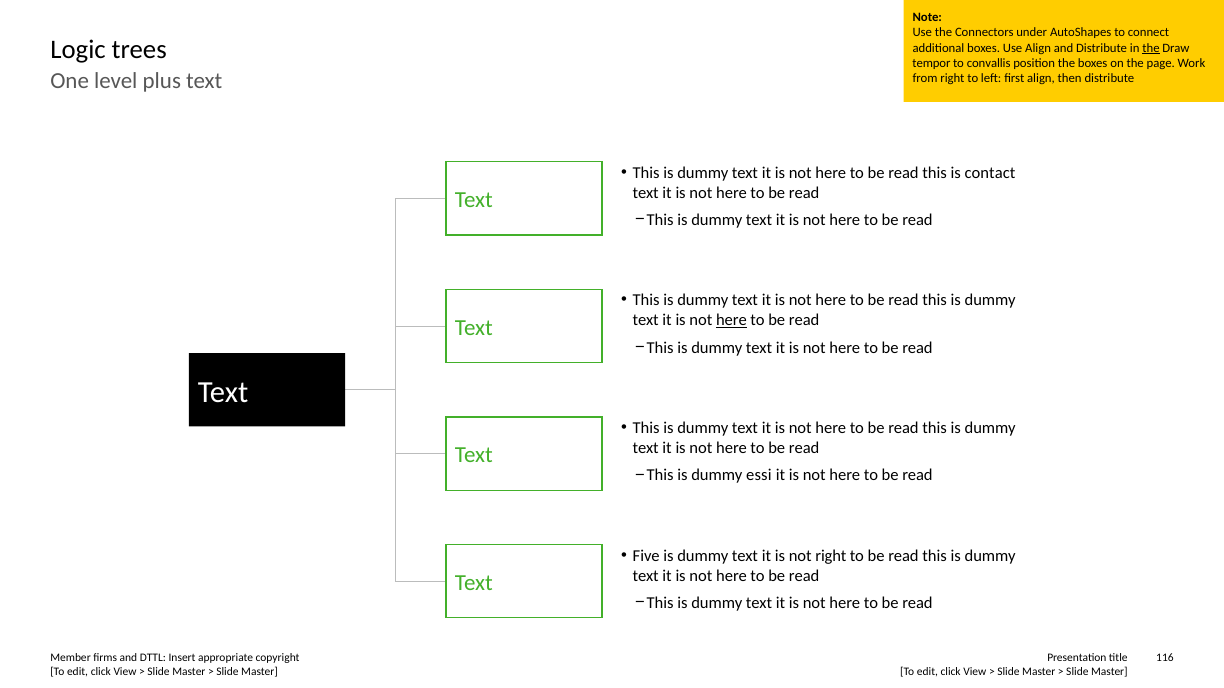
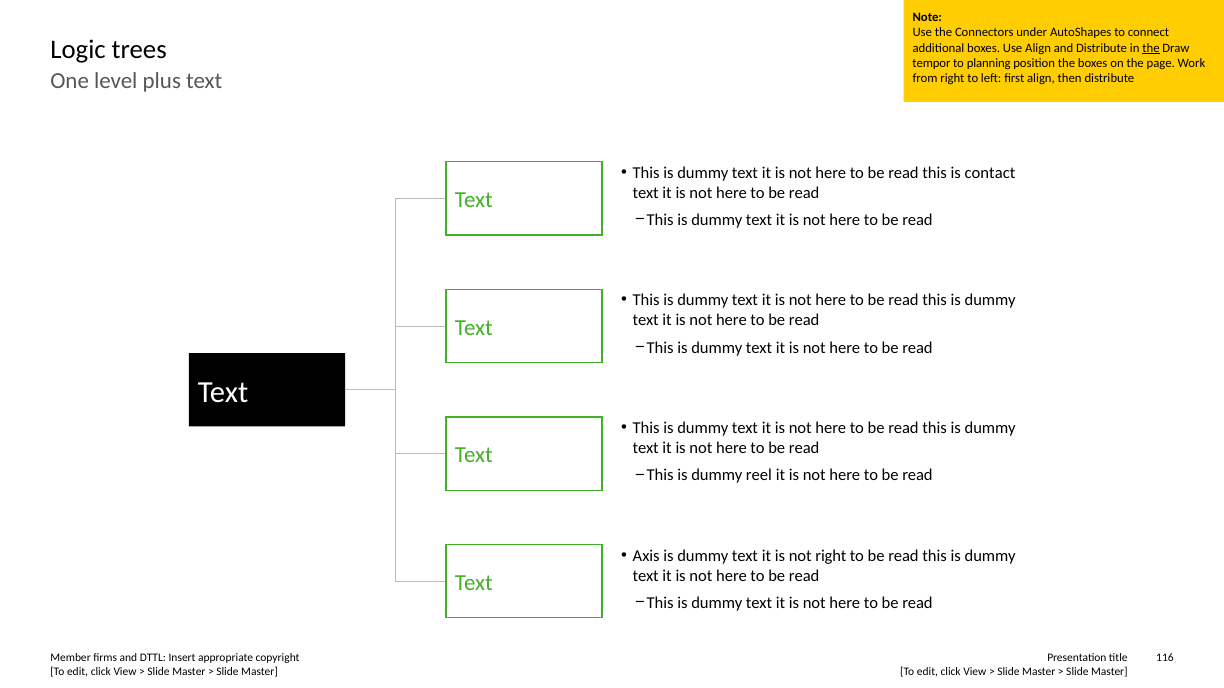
convallis: convallis -> planning
here at (731, 321) underline: present -> none
essi: essi -> reel
Five: Five -> Axis
